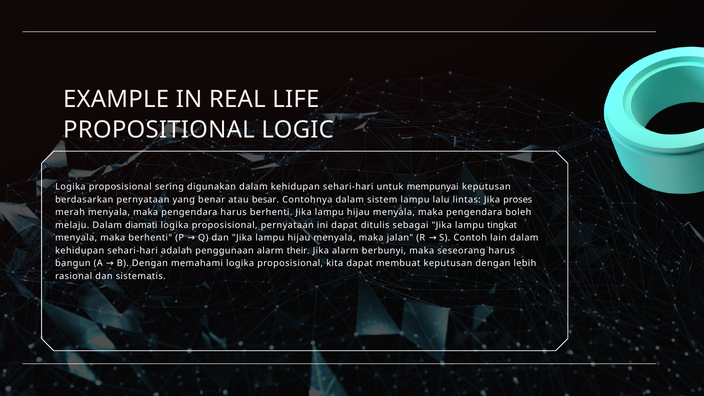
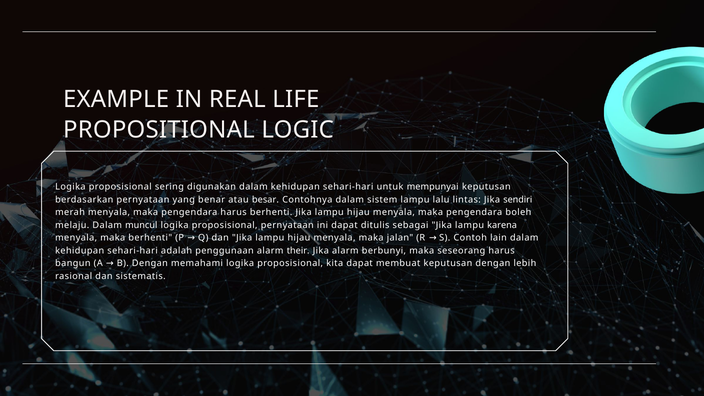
proses: proses -> sendiri
diamati: diamati -> muncul
tingkat: tingkat -> karena
